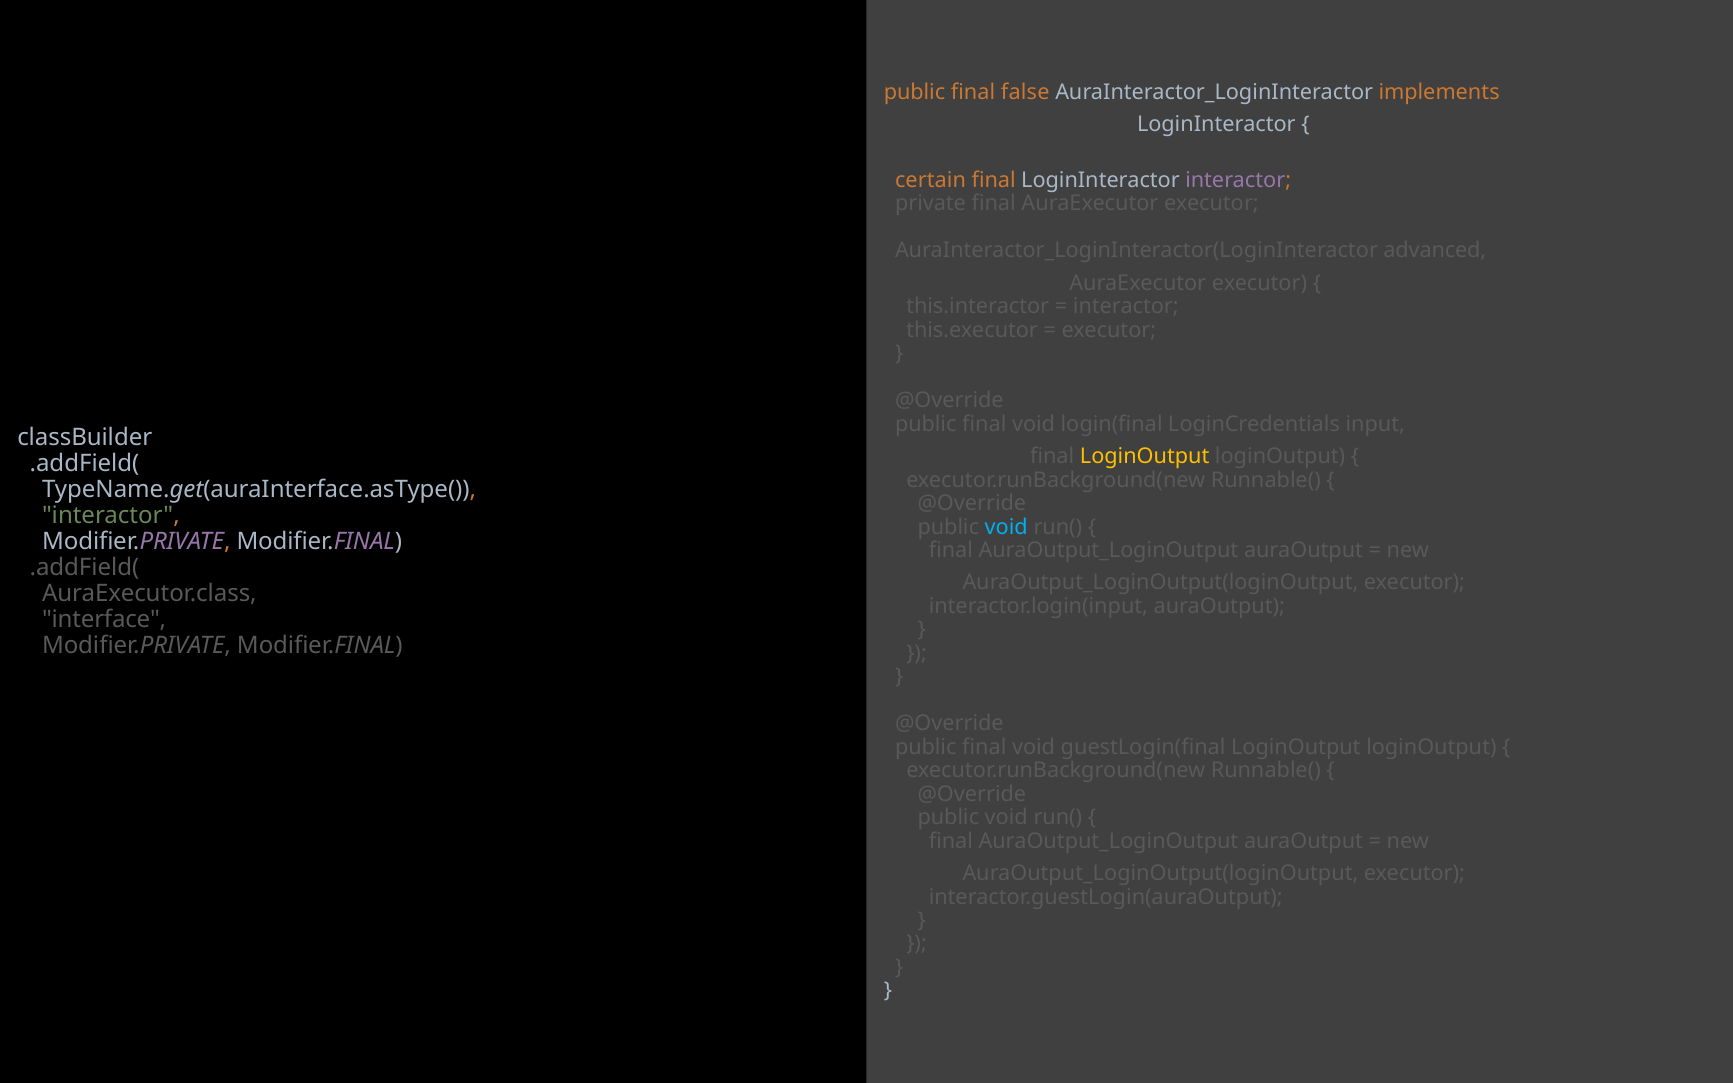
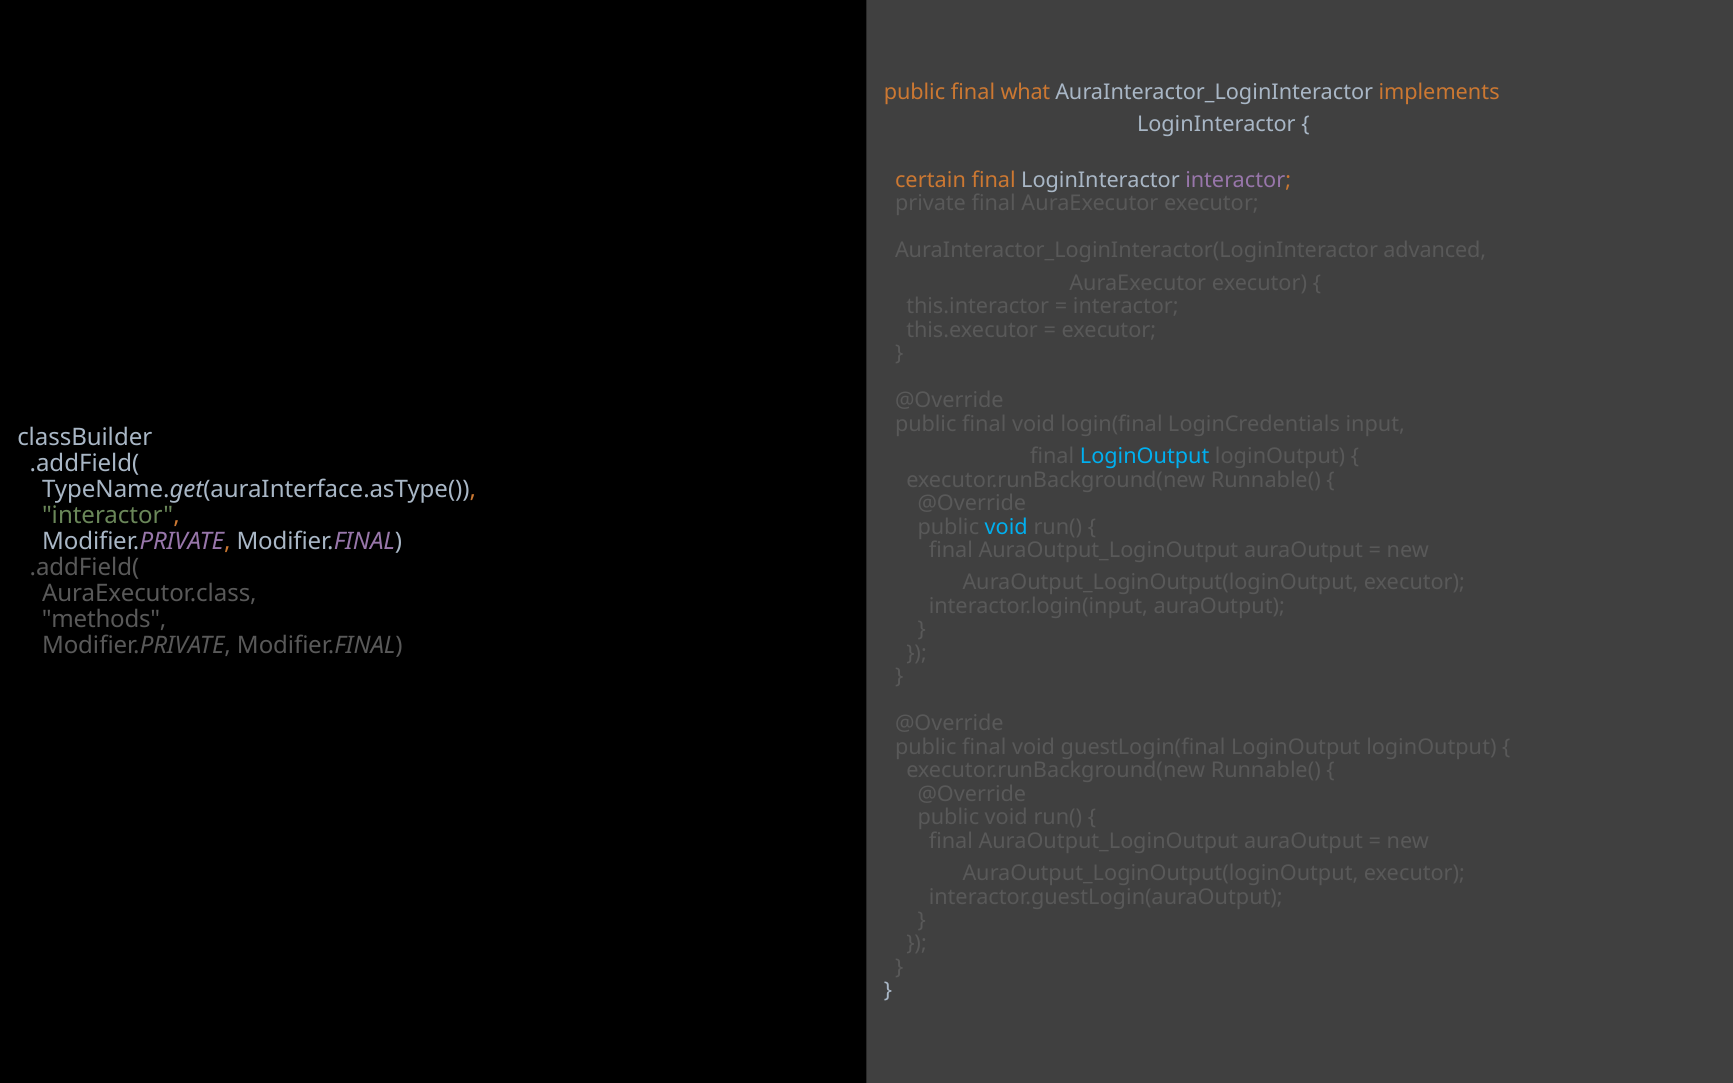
false: false -> what
LoginOutput at (1145, 457) colour: yellow -> light blue
interface: interface -> methods
